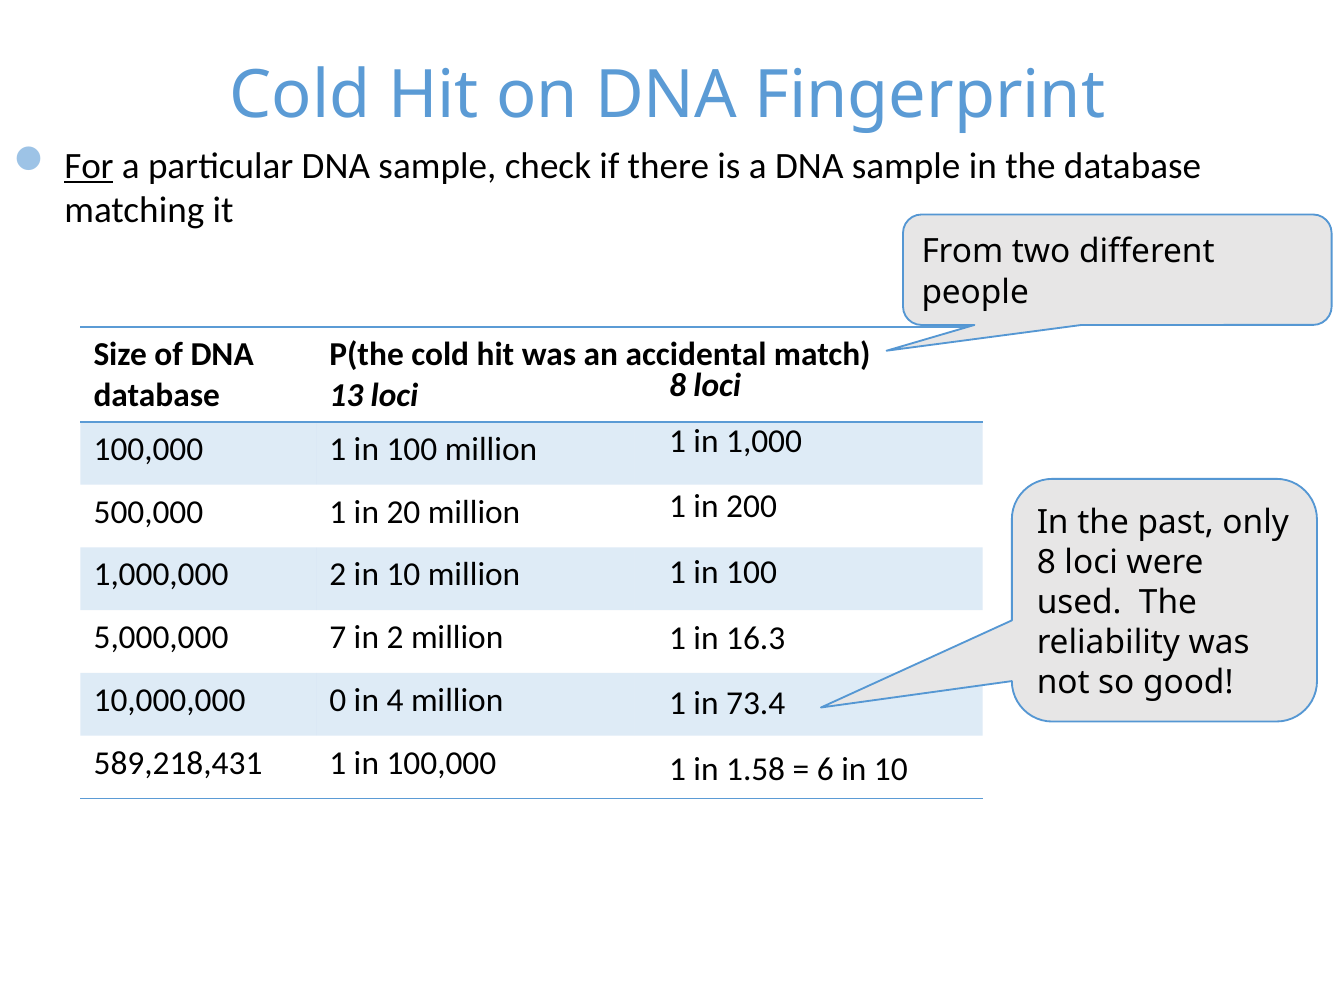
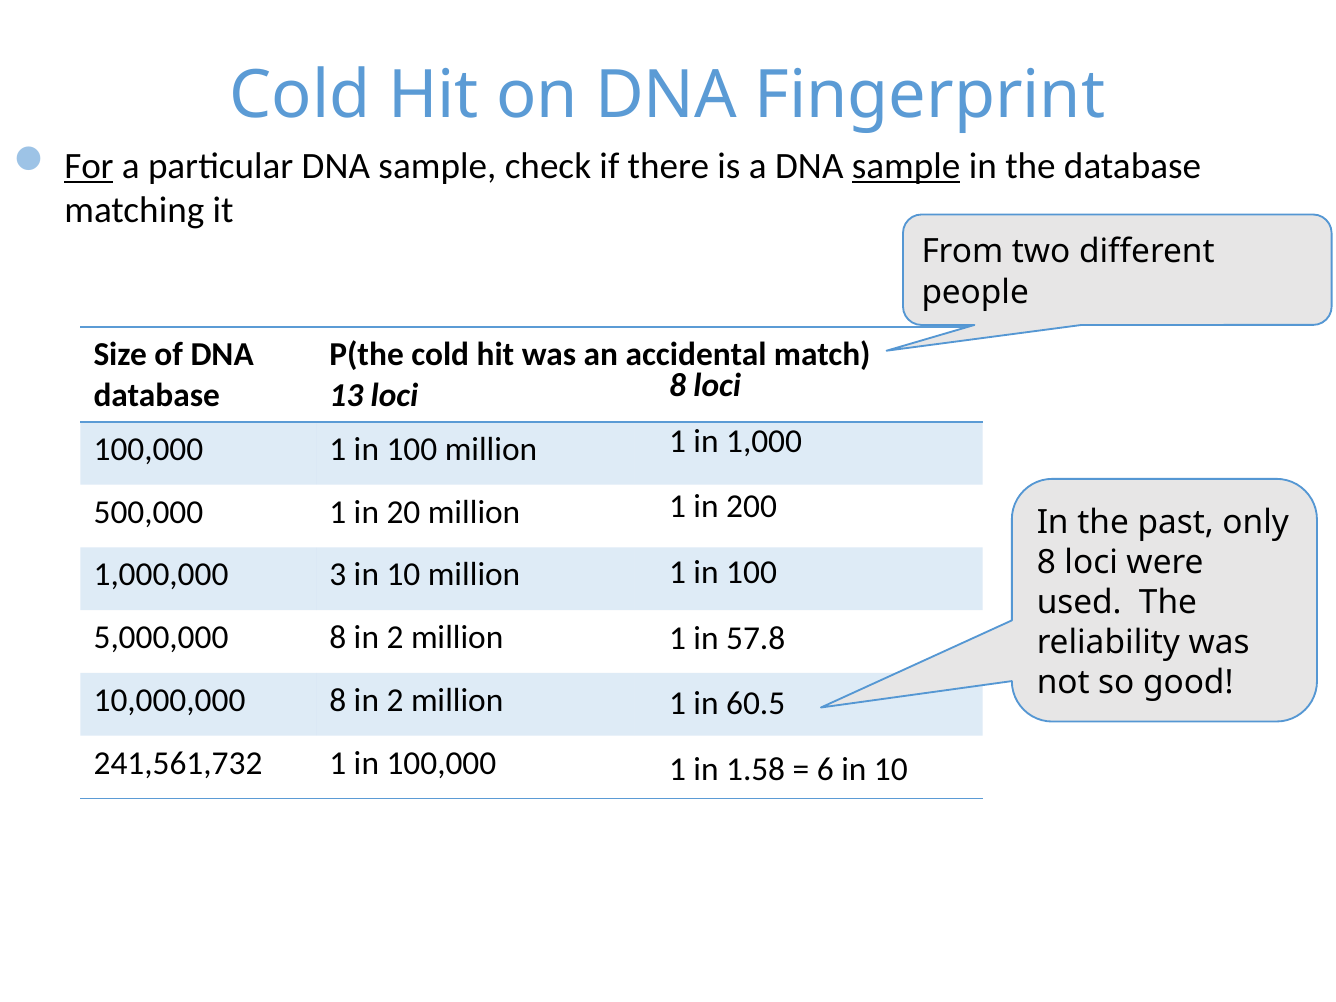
sample at (906, 166) underline: none -> present
1,000,000 2: 2 -> 3
5,000,000 7: 7 -> 8
16.3: 16.3 -> 57.8
10,000,000 0: 0 -> 8
4 at (395, 700): 4 -> 2
73.4: 73.4 -> 60.5
589,218,431: 589,218,431 -> 241,561,732
